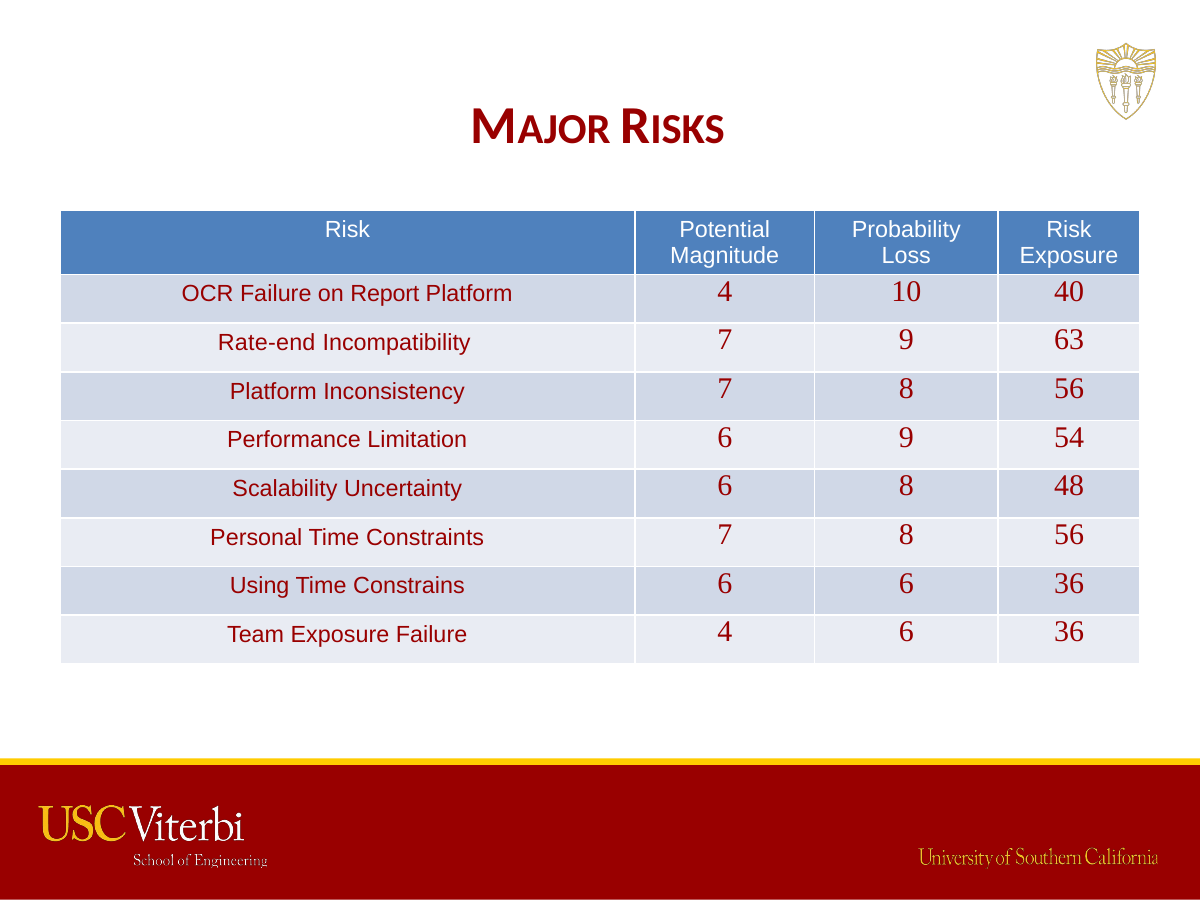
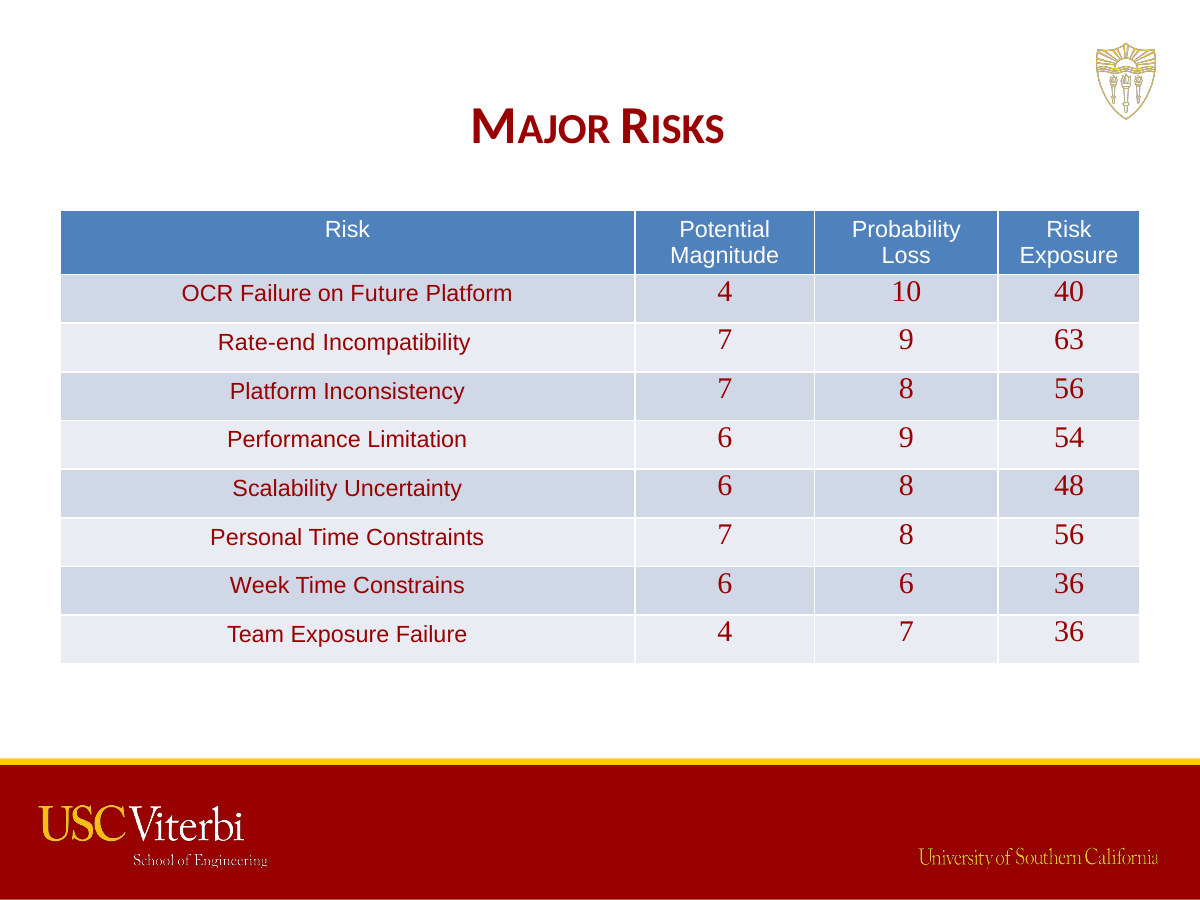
Report: Report -> Future
Using: Using -> Week
4 6: 6 -> 7
